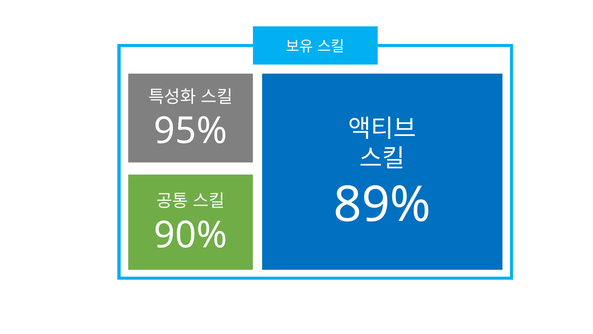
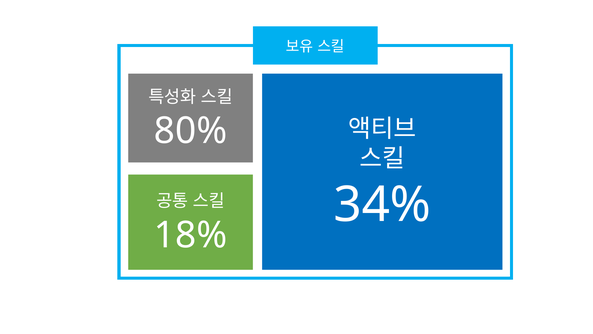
95%: 95% -> 80%
89%: 89% -> 34%
90%: 90% -> 18%
